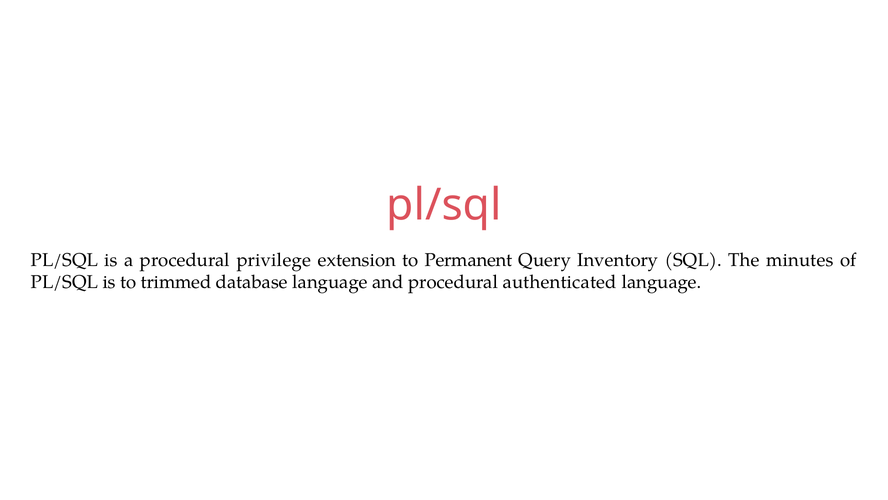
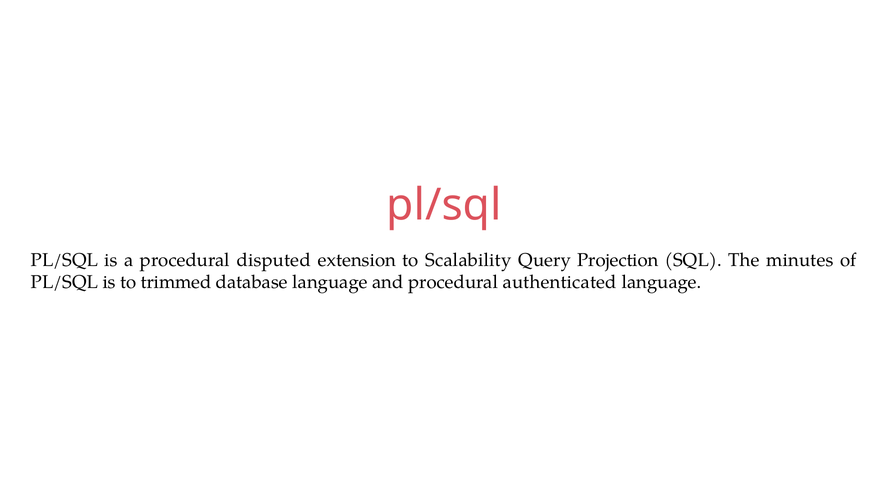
privilege: privilege -> disputed
Permanent: Permanent -> Scalability
Inventory: Inventory -> Projection
